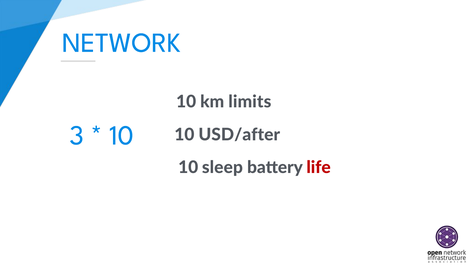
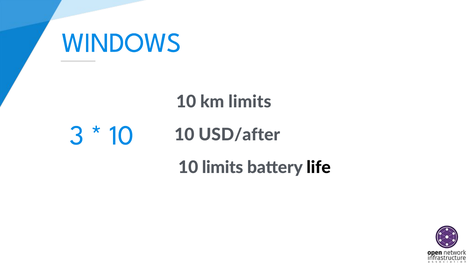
NETWORK: NETWORK -> WINDOWS
10 sleep: sleep -> limits
life colour: red -> black
